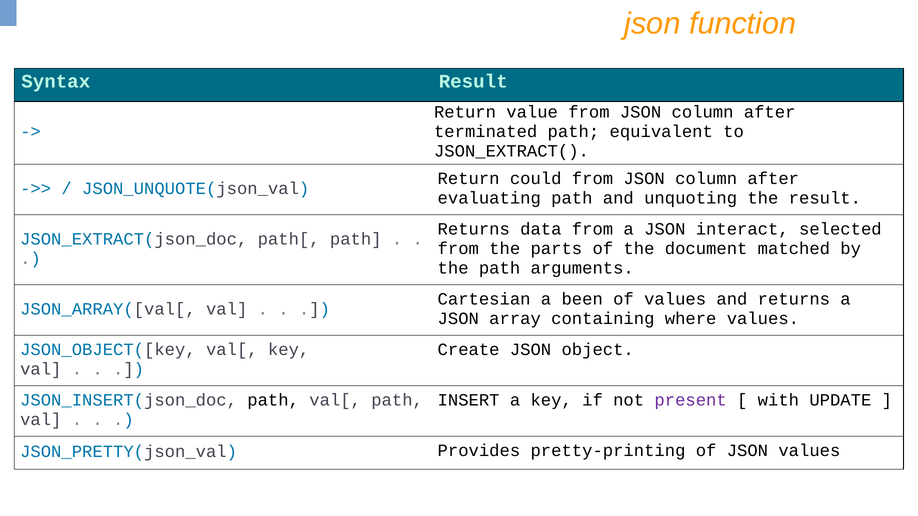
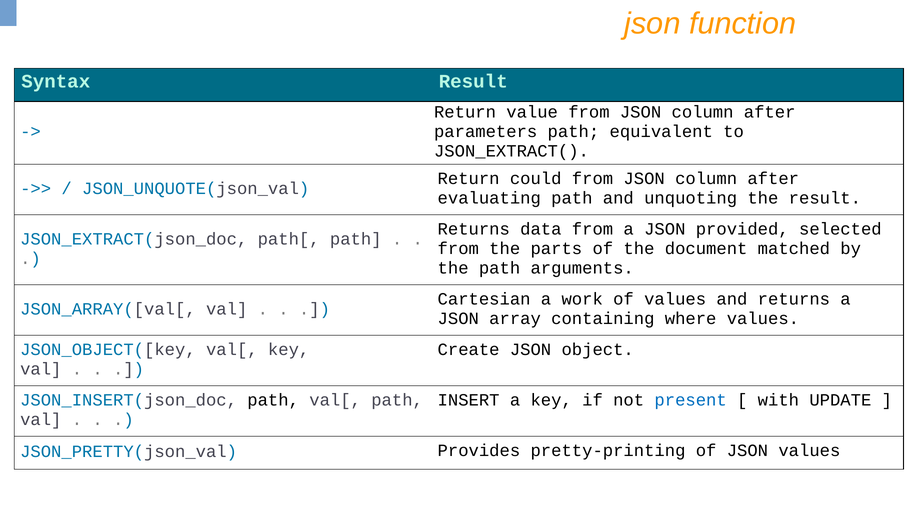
terminated: terminated -> parameters
interact: interact -> provided
been: been -> work
present colour: purple -> blue
